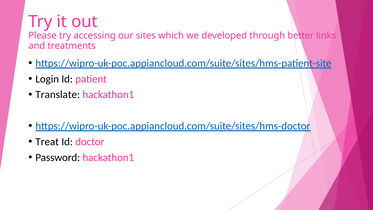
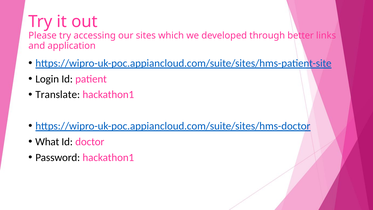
treatments: treatments -> application
Treat: Treat -> What
